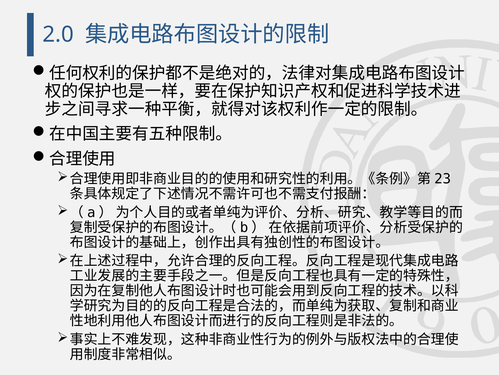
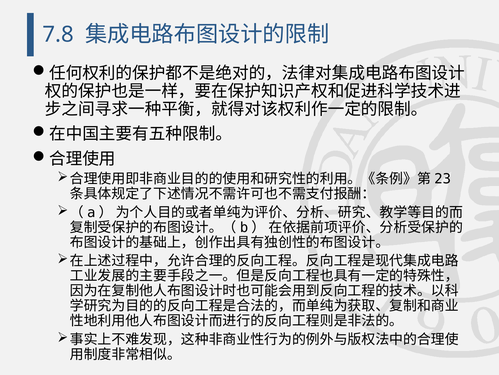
2.0: 2.0 -> 7.8
